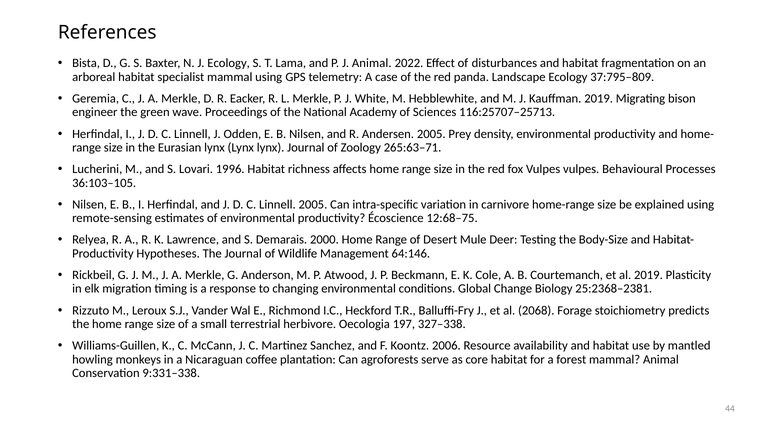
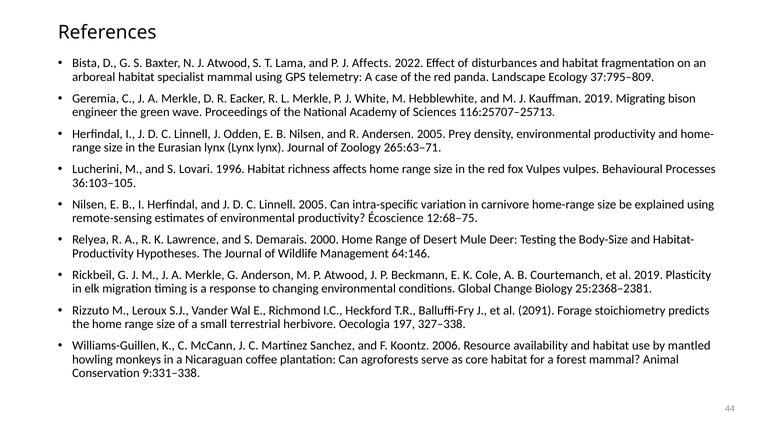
J Ecology: Ecology -> Atwood
J Animal: Animal -> Affects
2068: 2068 -> 2091
